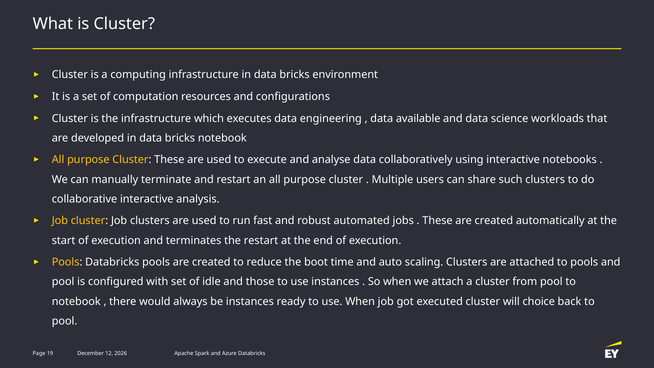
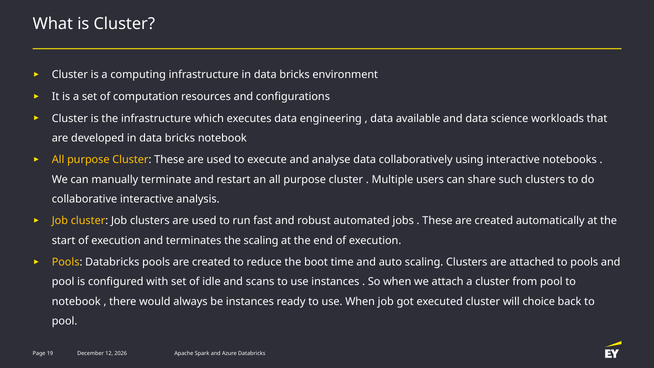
the restart: restart -> scaling
those: those -> scans
